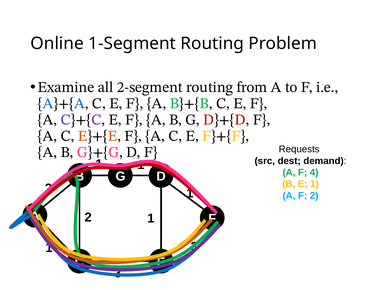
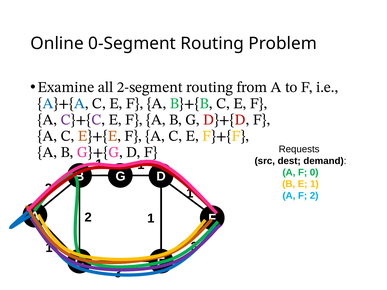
1-Segment: 1-Segment -> 0-Segment
4: 4 -> 0
